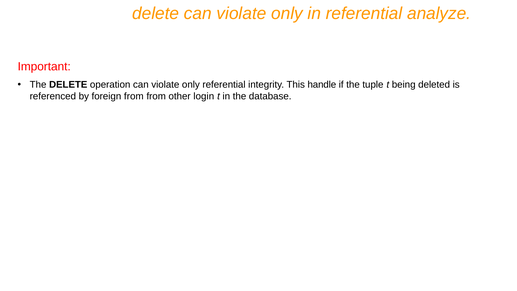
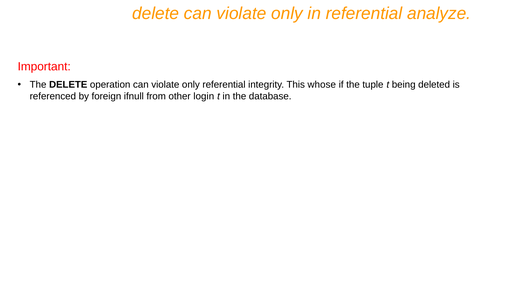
handle: handle -> whose
foreign from: from -> ifnull
